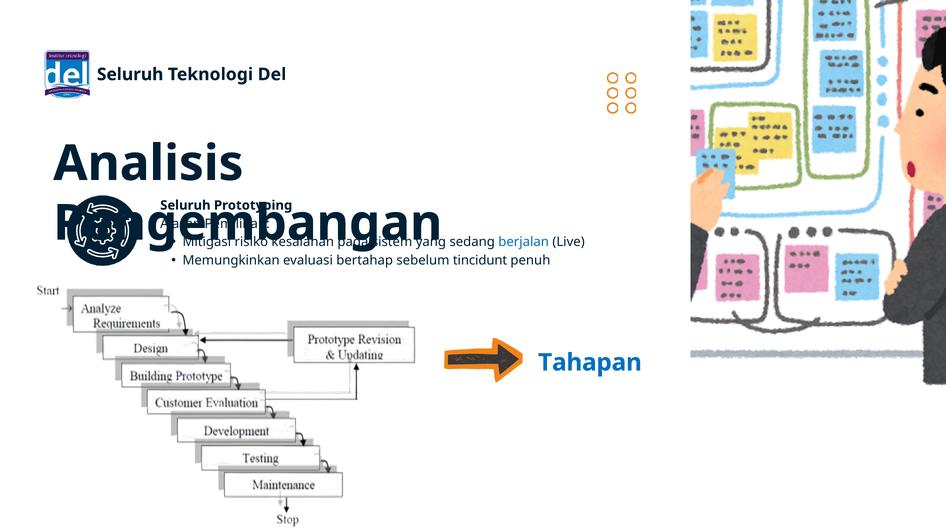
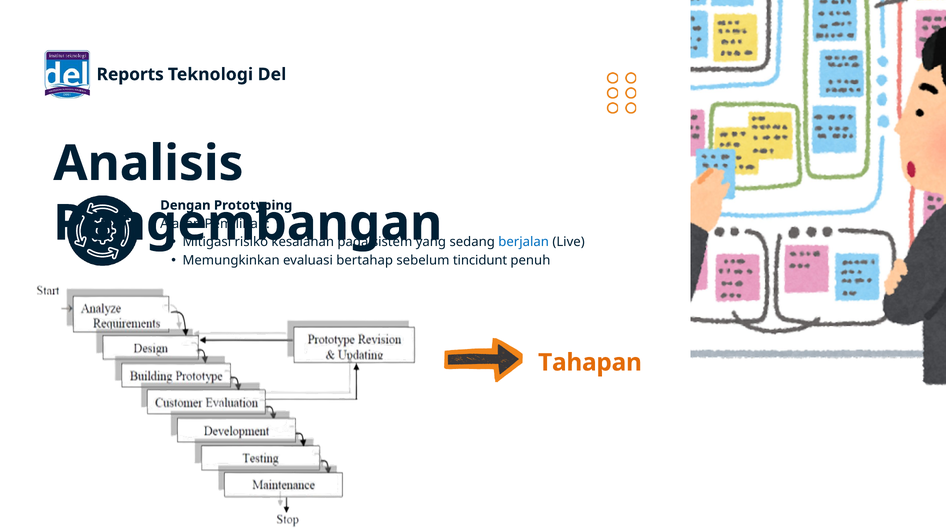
Seluruh at (130, 74): Seluruh -> Reports
Seluruh at (185, 205): Seluruh -> Dengan
Tahapan colour: blue -> orange
